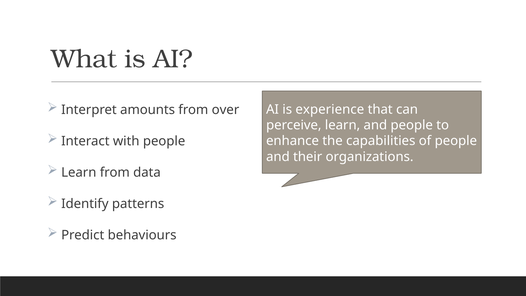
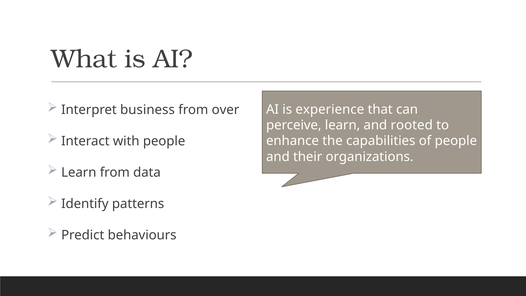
amounts: amounts -> business
and people: people -> rooted
